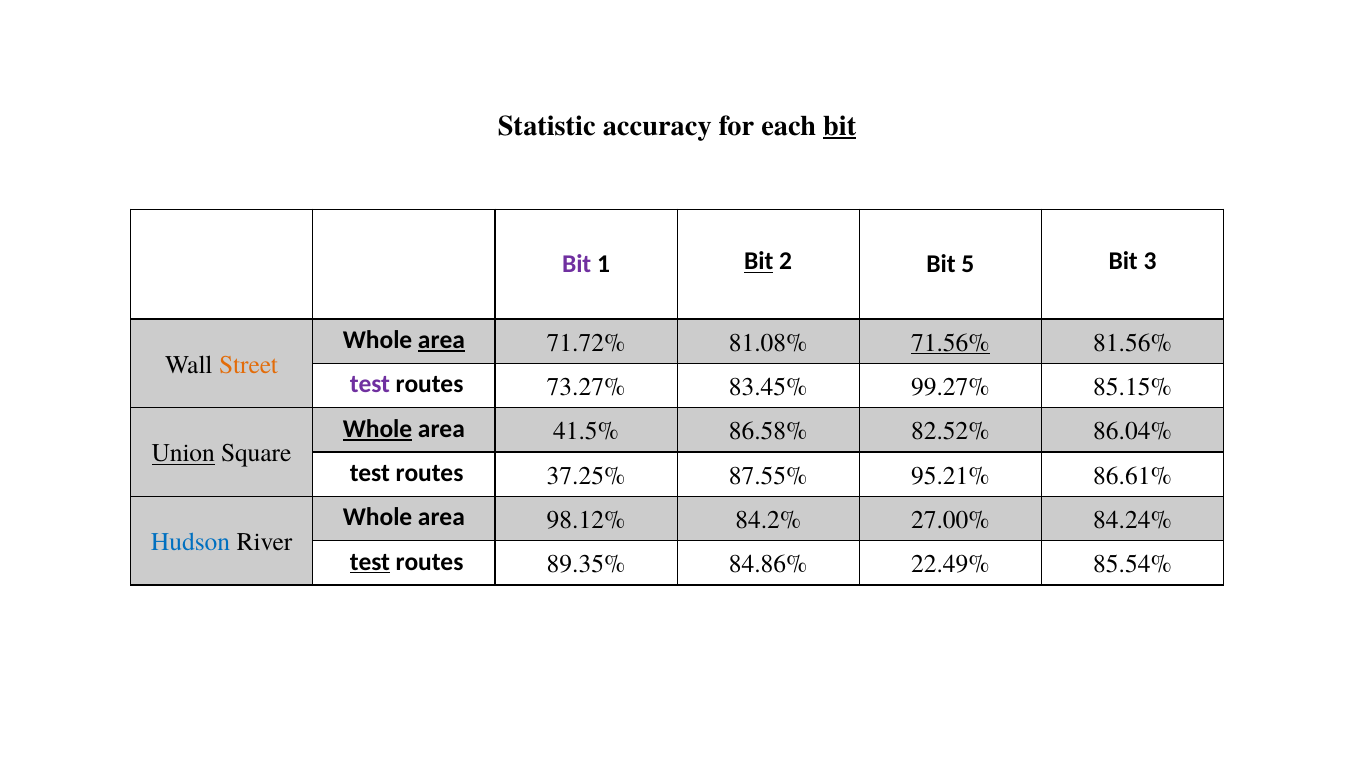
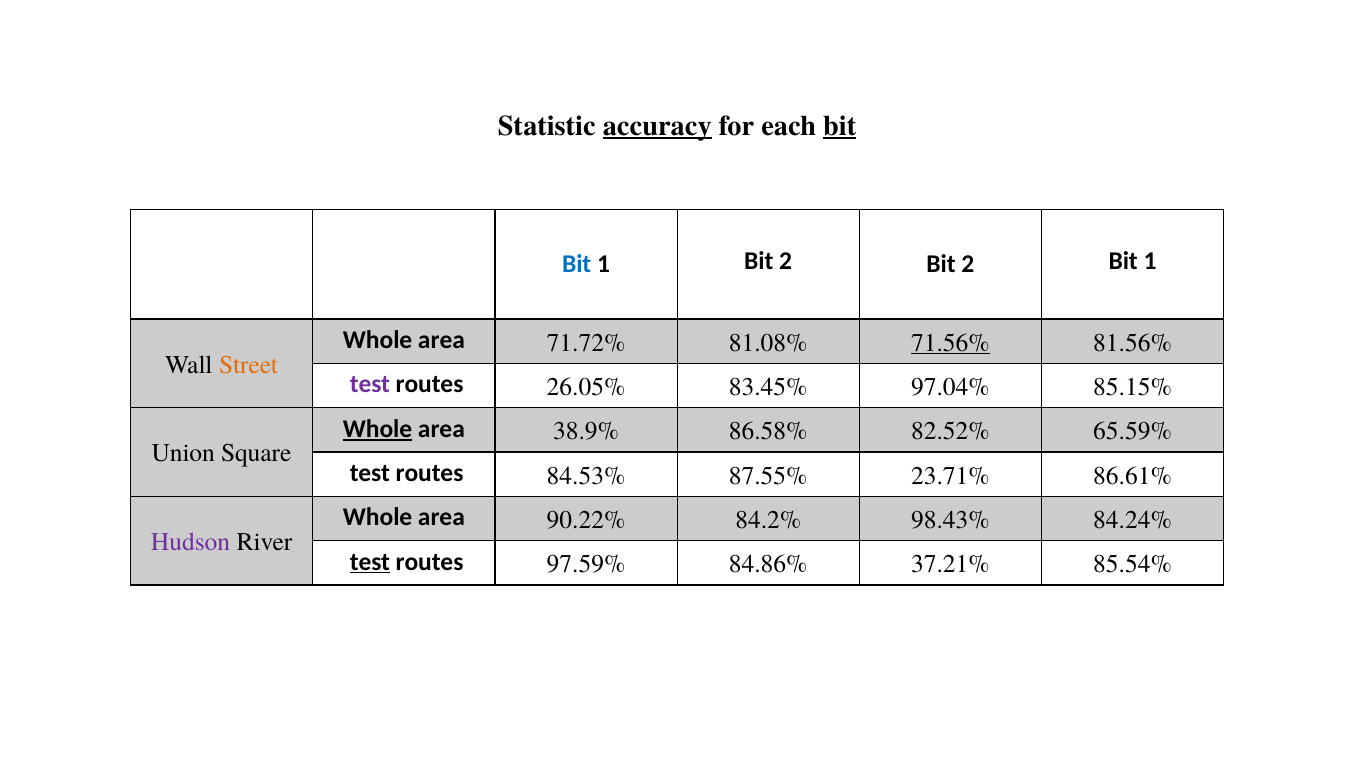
accuracy underline: none -> present
Bit at (577, 264) colour: purple -> blue
Bit at (759, 261) underline: present -> none
2 Bit 5: 5 -> 2
3 at (1150, 261): 3 -> 1
area at (441, 340) underline: present -> none
73.27%: 73.27% -> 26.05%
99.27%: 99.27% -> 97.04%
41.5%: 41.5% -> 38.9%
86.04%: 86.04% -> 65.59%
Union underline: present -> none
37.25%: 37.25% -> 84.53%
95.21%: 95.21% -> 23.71%
98.12%: 98.12% -> 90.22%
27.00%: 27.00% -> 98.43%
Hudson colour: blue -> purple
89.35%: 89.35% -> 97.59%
22.49%: 22.49% -> 37.21%
